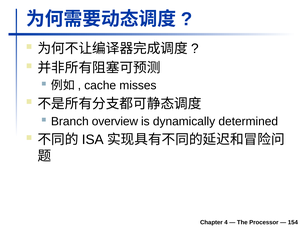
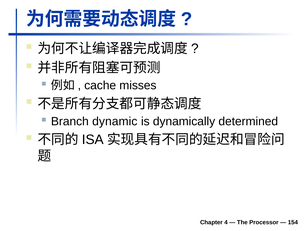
overview: overview -> dynamic
